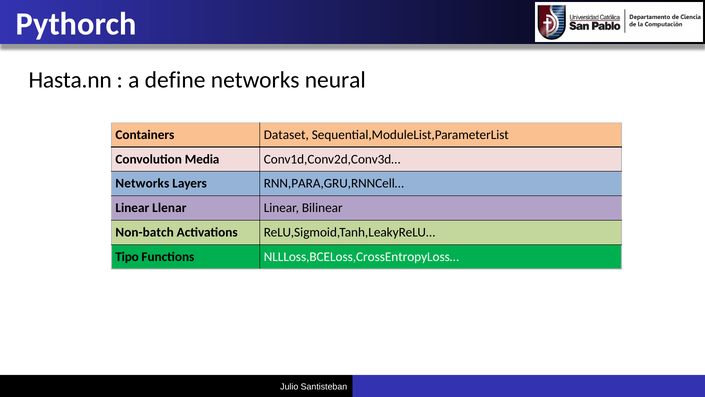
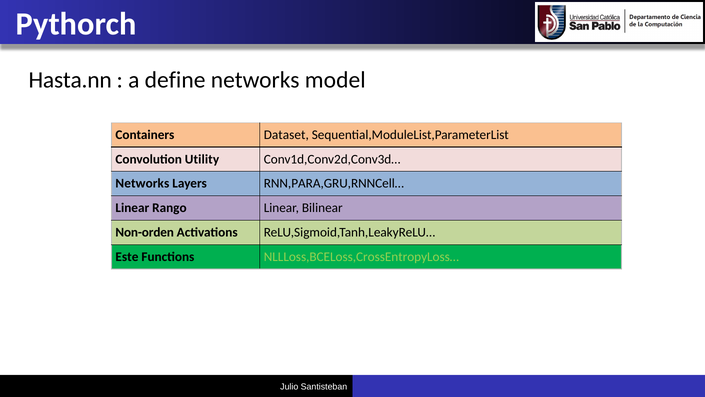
neural: neural -> model
Media: Media -> Utility
Llenar: Llenar -> Rango
Non-batch: Non-batch -> Non-orden
Tipo: Tipo -> Este
NLLLoss,BCELoss,CrossEntropyLoss… colour: white -> light green
